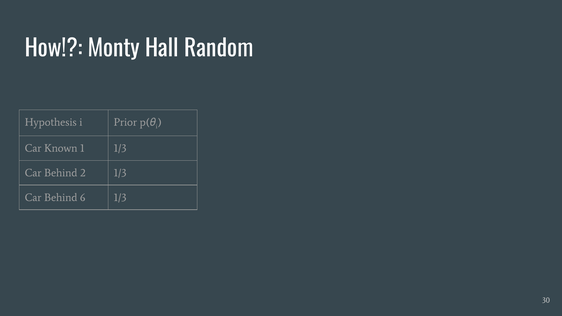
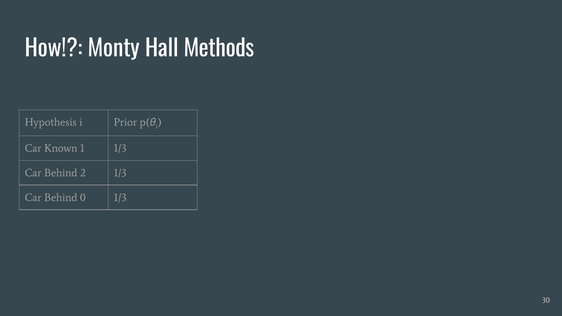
Random: Random -> Methods
6: 6 -> 0
